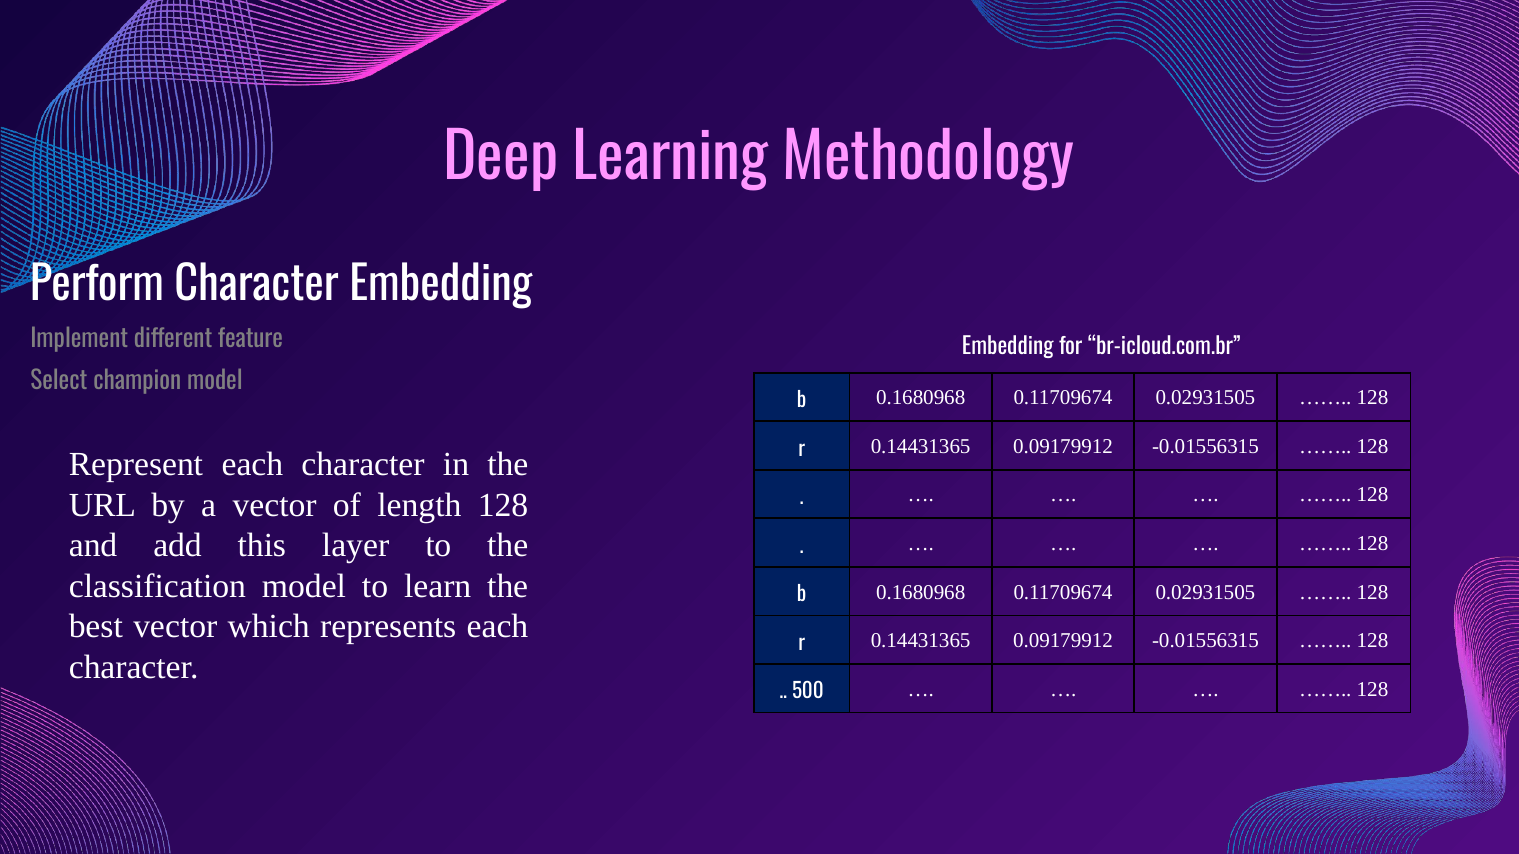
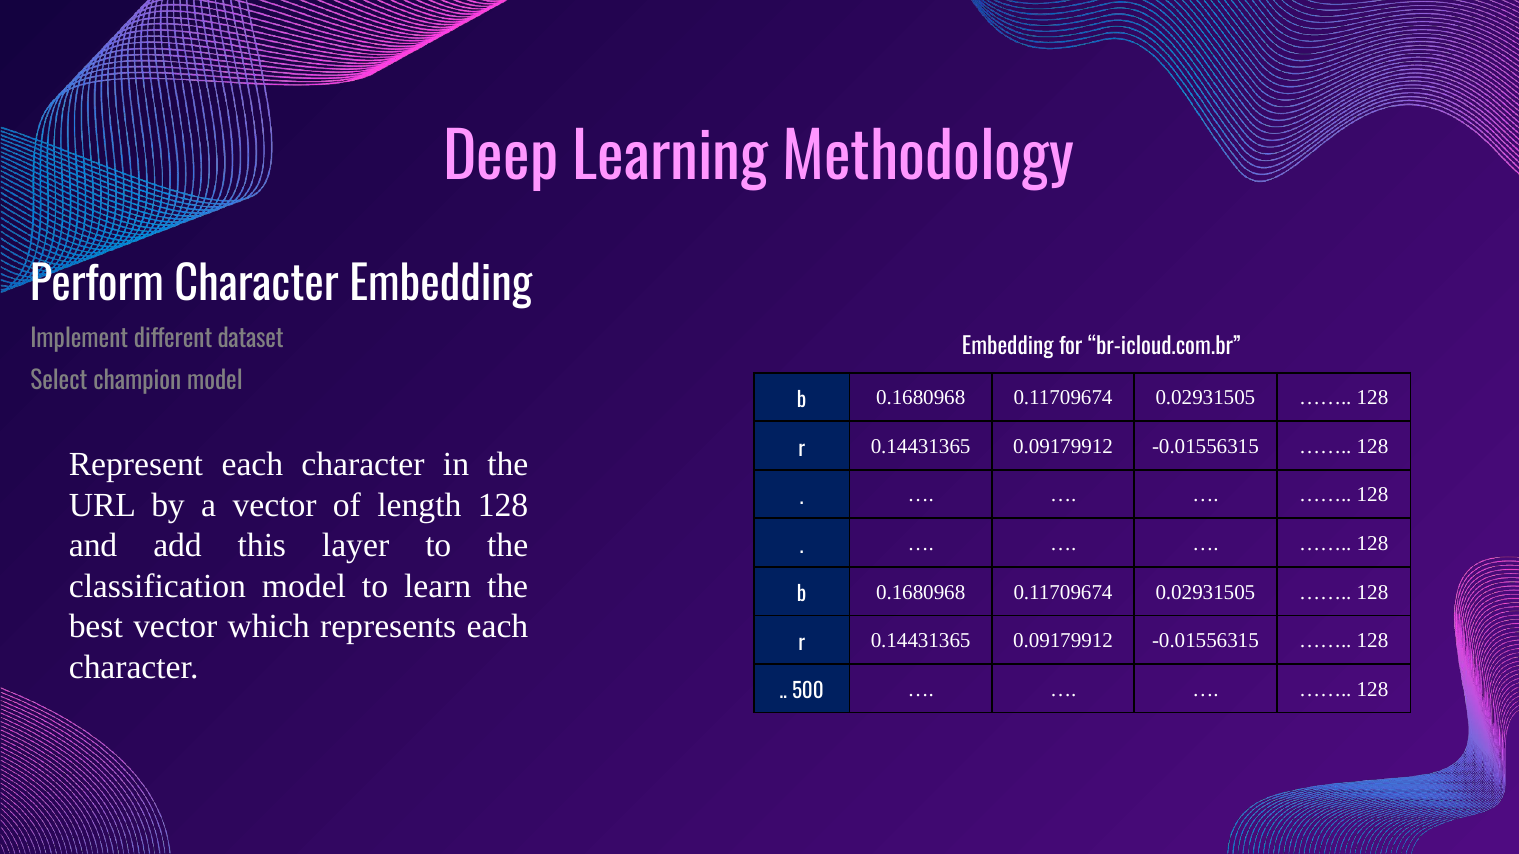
feature: feature -> dataset
